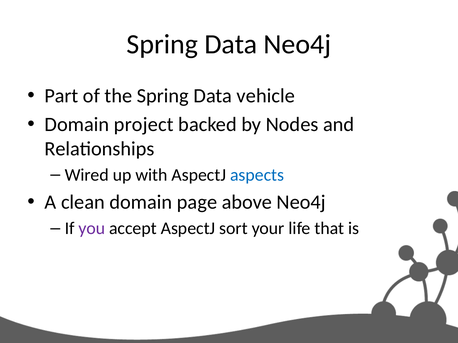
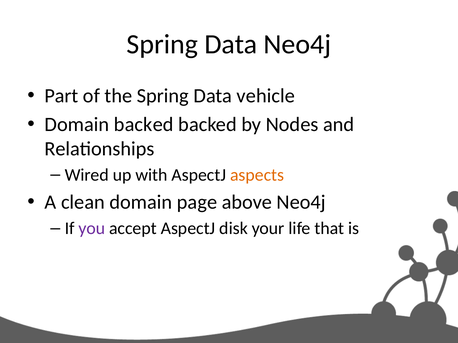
Domain project: project -> backed
aspects colour: blue -> orange
sort: sort -> disk
